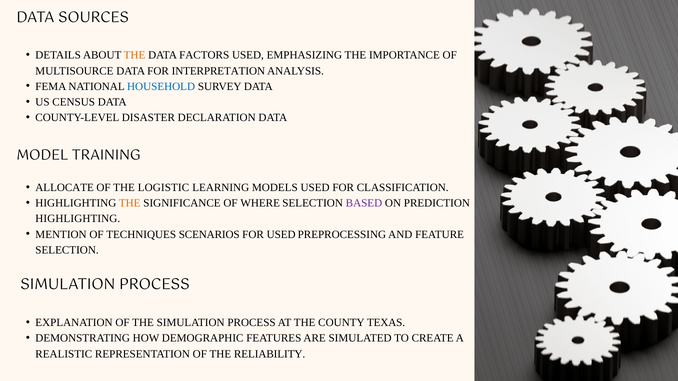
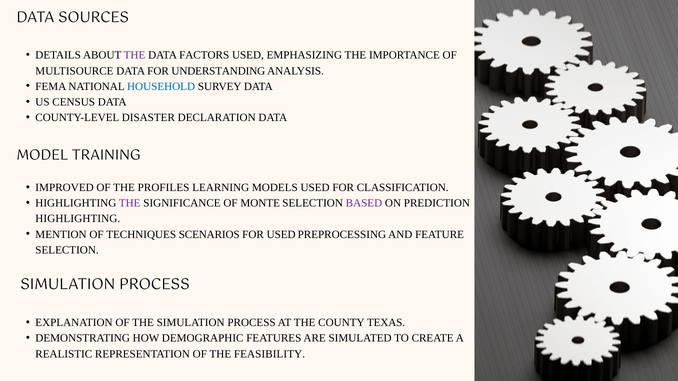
THE at (135, 55) colour: orange -> purple
INTERPRETATION: INTERPRETATION -> UNDERSTANDING
ALLOCATE: ALLOCATE -> IMPROVED
LOGISTIC: LOGISTIC -> PROFILES
THE at (130, 203) colour: orange -> purple
WHERE: WHERE -> MONTE
RELIABILITY: RELIABILITY -> FEASIBILITY
